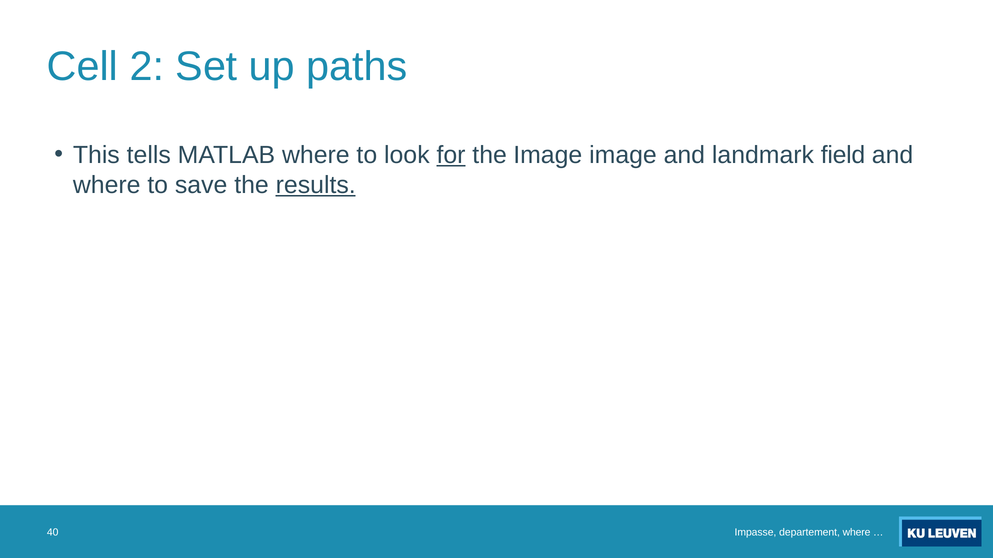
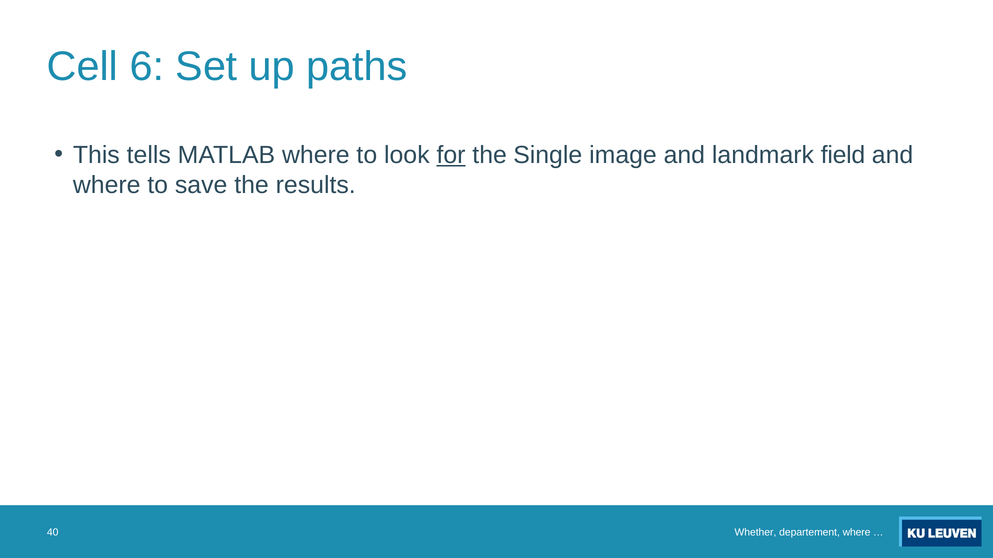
2: 2 -> 6
the Image: Image -> Single
results underline: present -> none
Impasse: Impasse -> Whether
